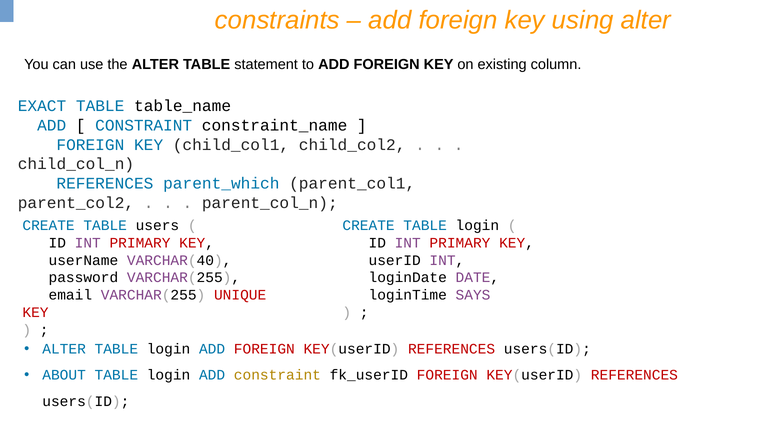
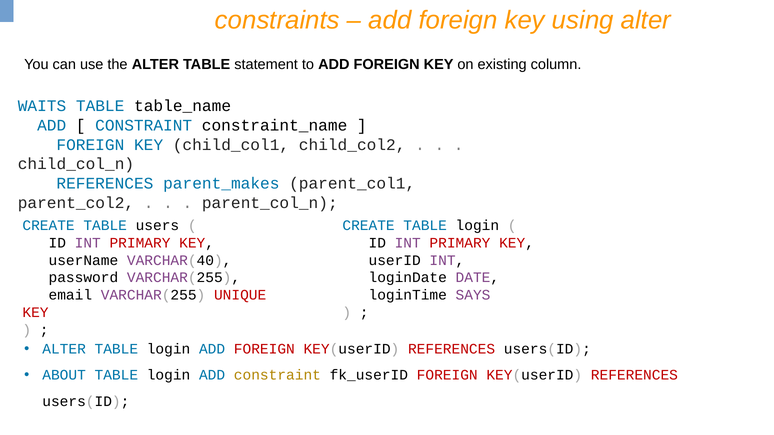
EXACT: EXACT -> WAITS
parent_which: parent_which -> parent_makes
